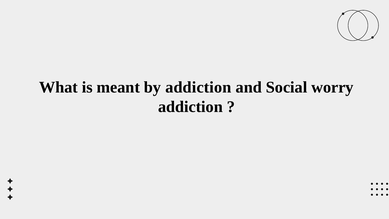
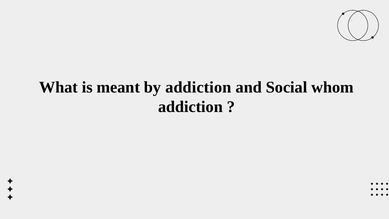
worry: worry -> whom
